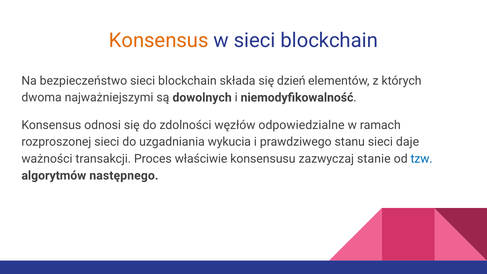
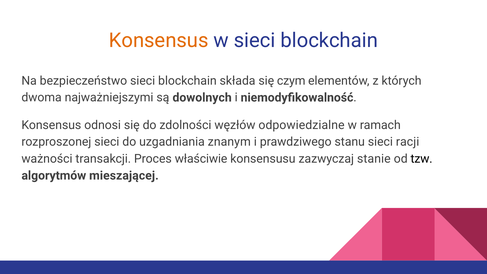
dzień: dzień -> czym
wykucia: wykucia -> znanym
daje: daje -> racji
tzw colour: blue -> black
następnego: następnego -> mieszającej
